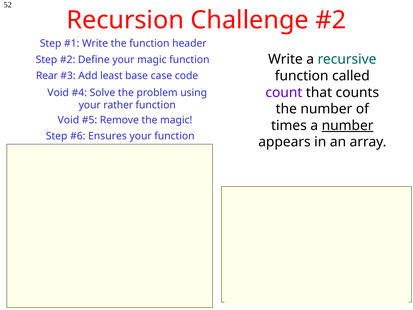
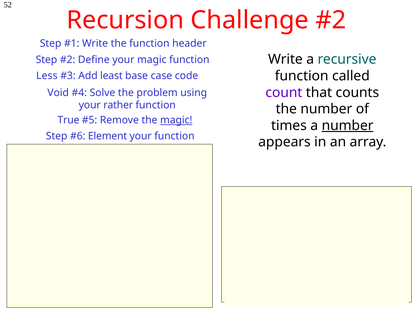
Rear: Rear -> Less
Void at (68, 120): Void -> True
magic at (176, 120) underline: none -> present
Ensures: Ensures -> Element
